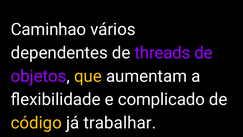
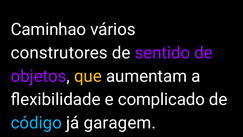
dependentes: dependentes -> construtores
threads: threads -> sentido
código colour: yellow -> light blue
trabalhar: trabalhar -> garagem
